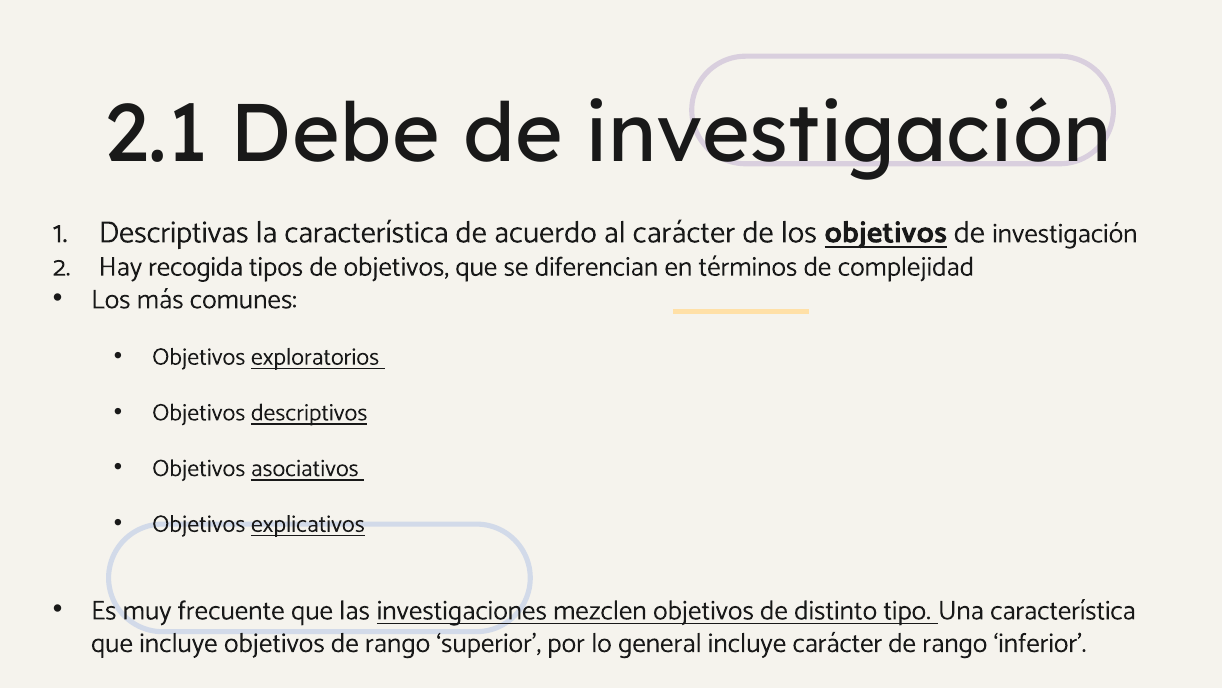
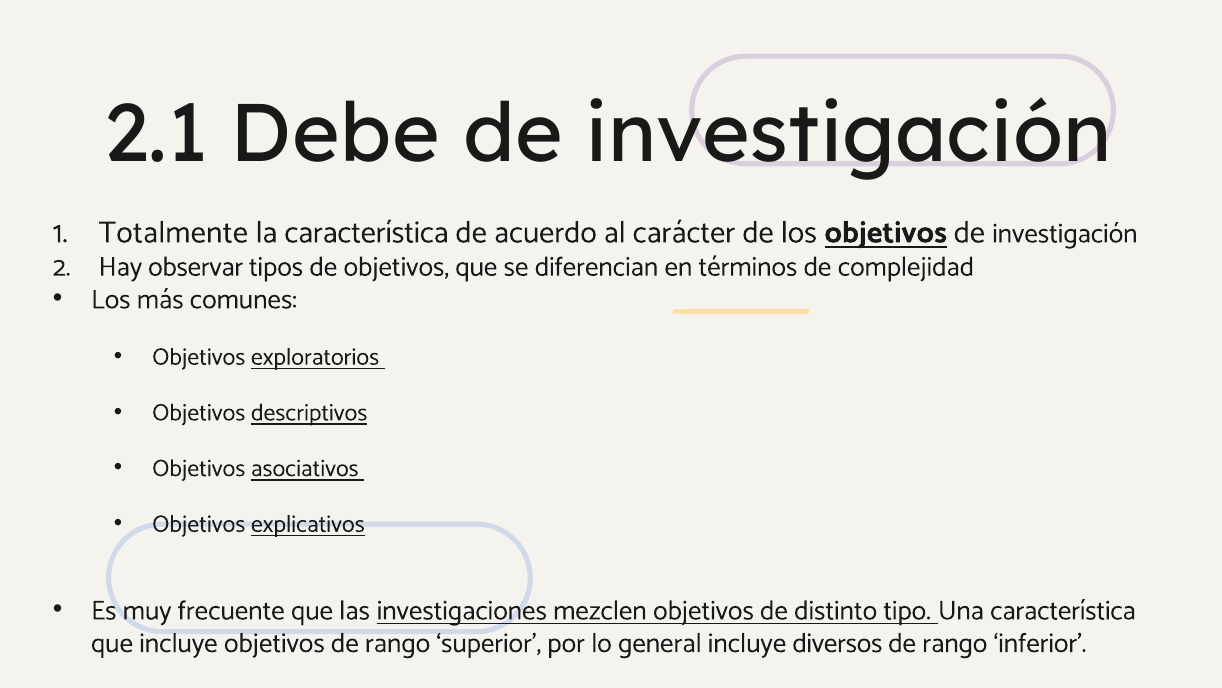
Descriptivas: Descriptivas -> Totalmente
recogida: recogida -> observar
incluye carácter: carácter -> diversos
